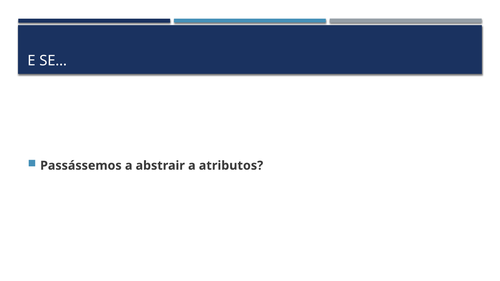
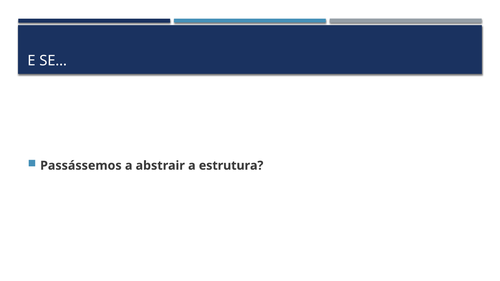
atributos: atributos -> estrutura
